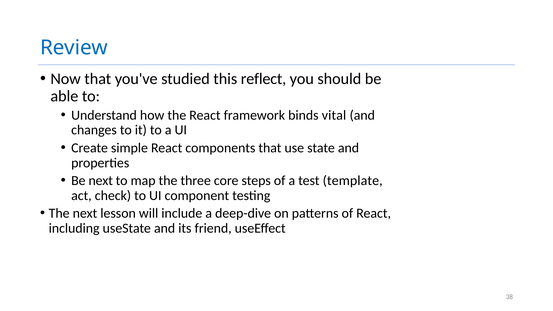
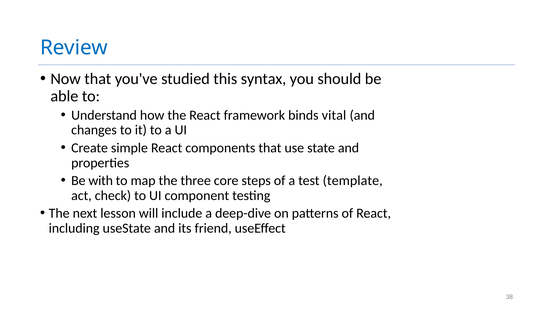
reflect: reflect -> syntax
Be next: next -> with
